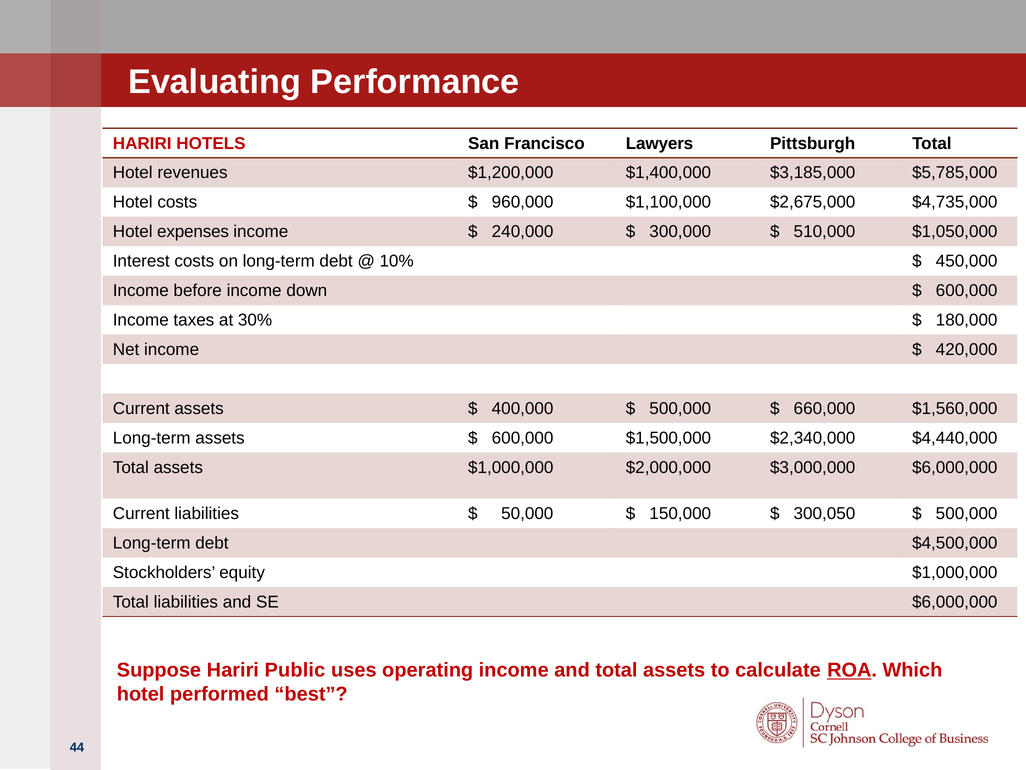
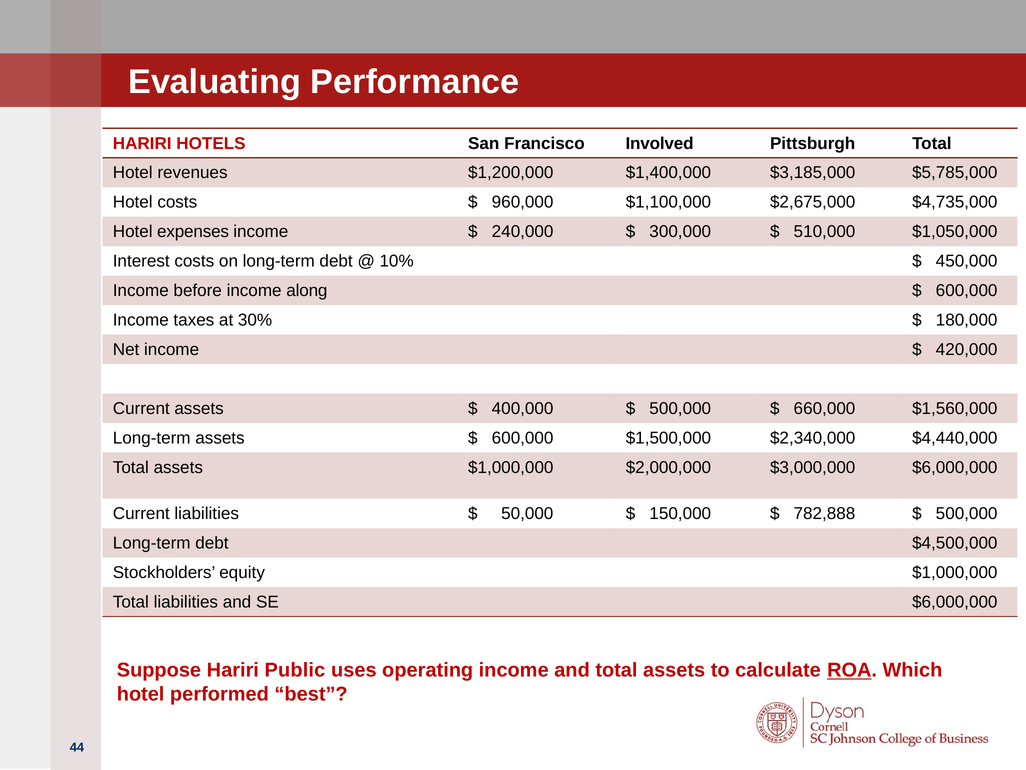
Lawyers: Lawyers -> Involved
down: down -> along
300,050: 300,050 -> 782,888
